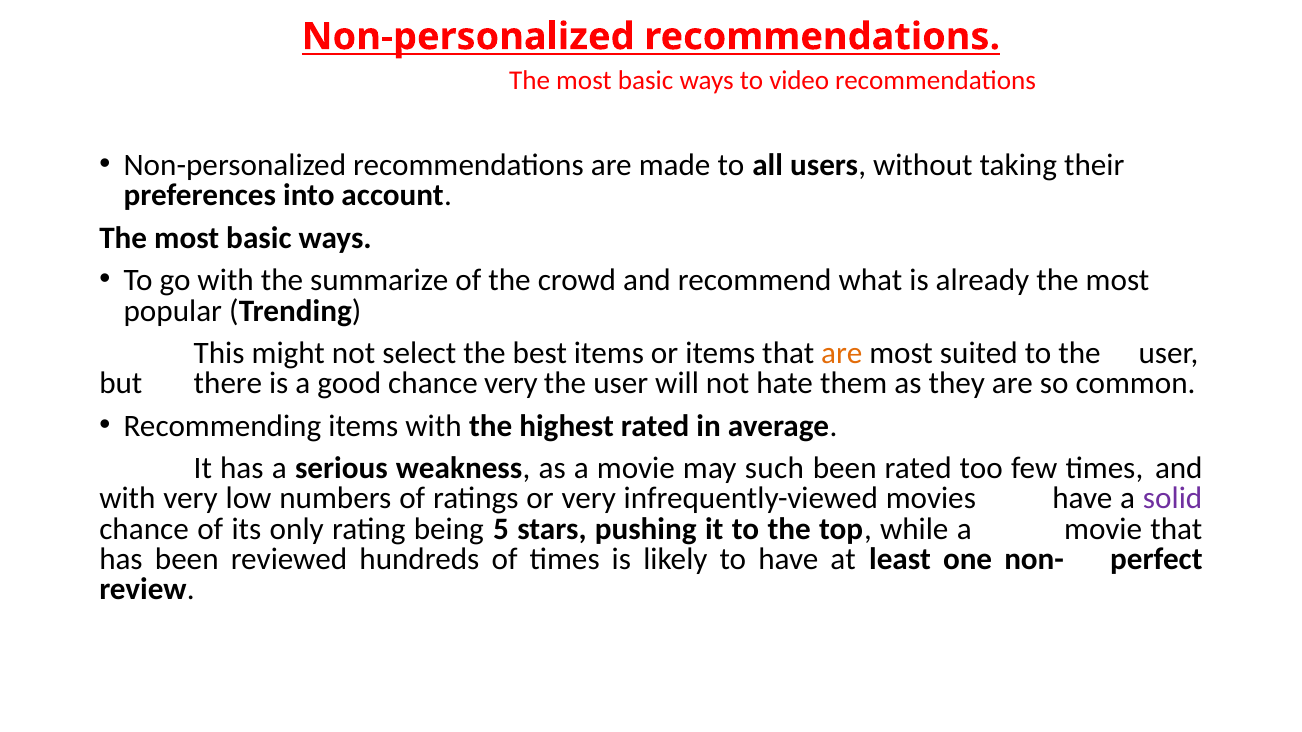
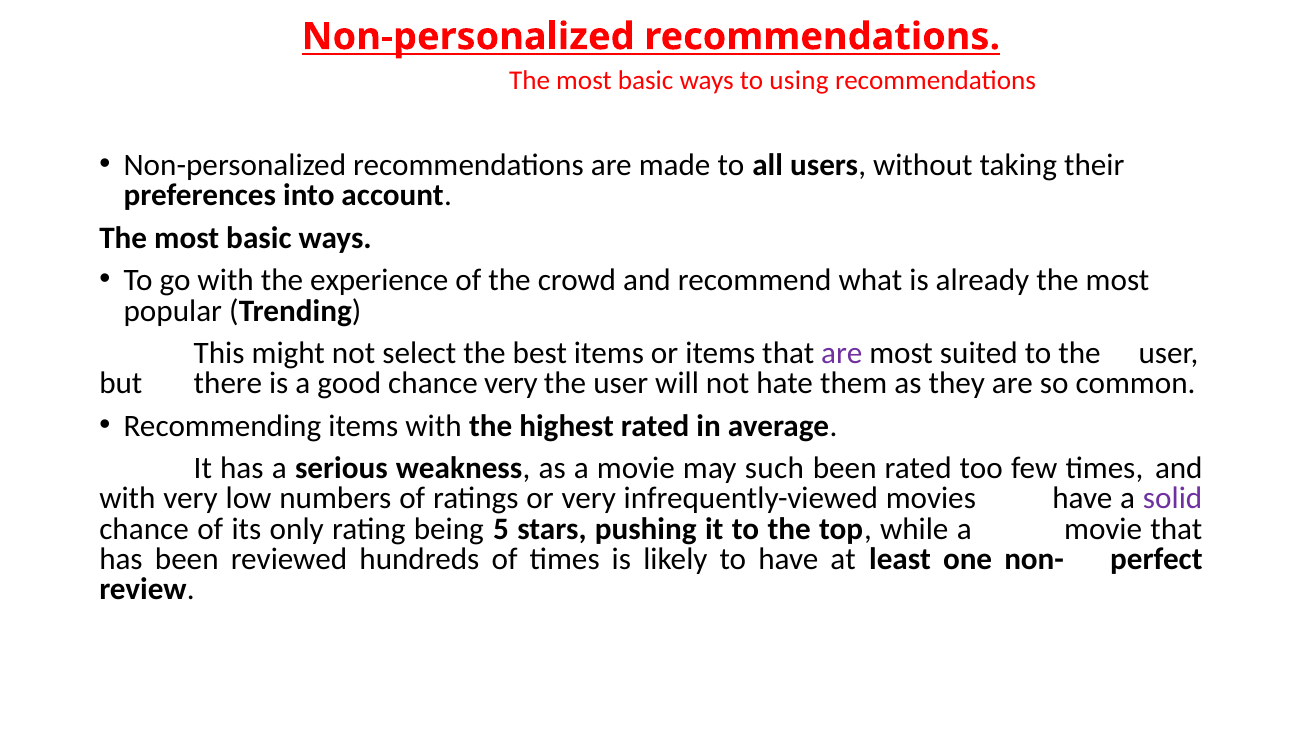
video: video -> using
summarize: summarize -> experience
are at (842, 353) colour: orange -> purple
